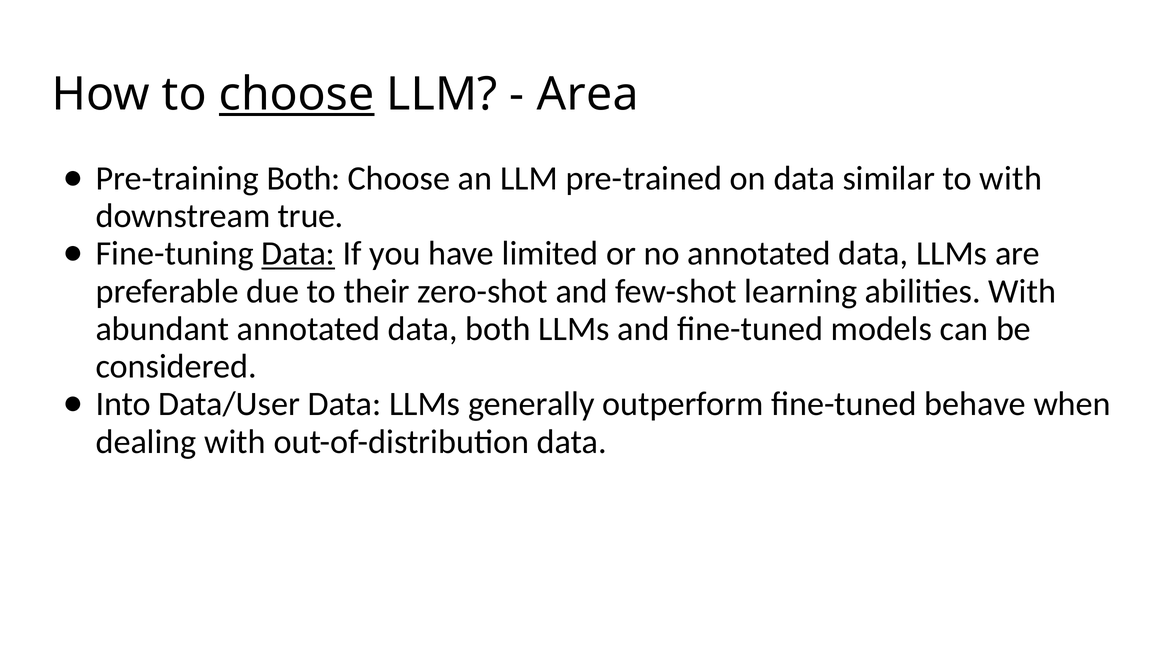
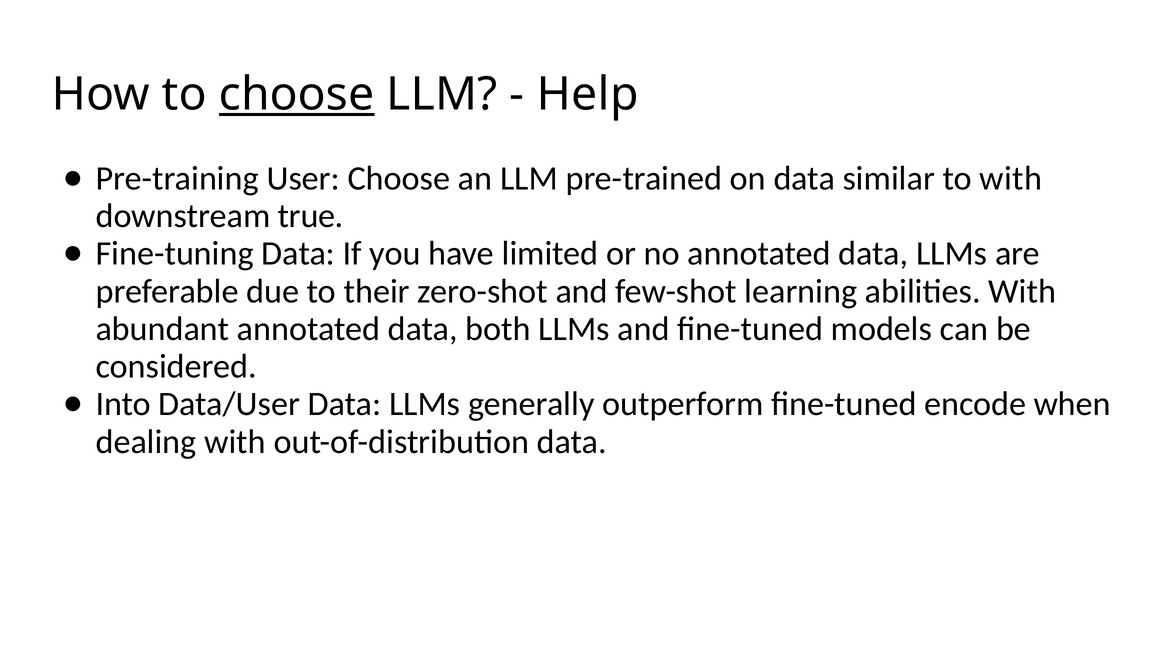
Area: Area -> Help
Pre-training Both: Both -> User
Data at (298, 254) underline: present -> none
behave: behave -> encode
